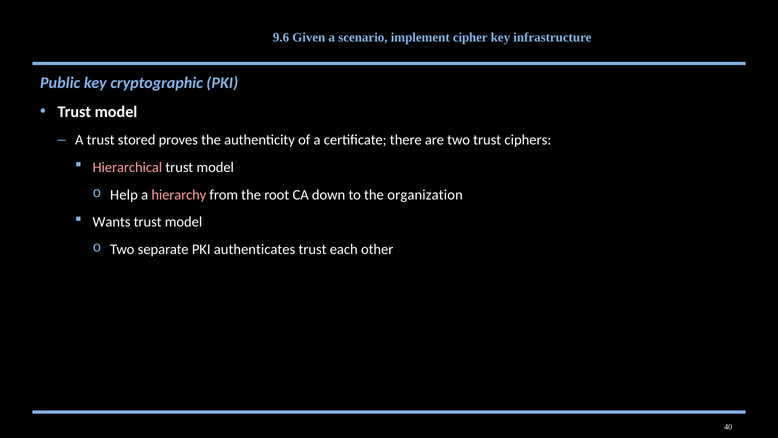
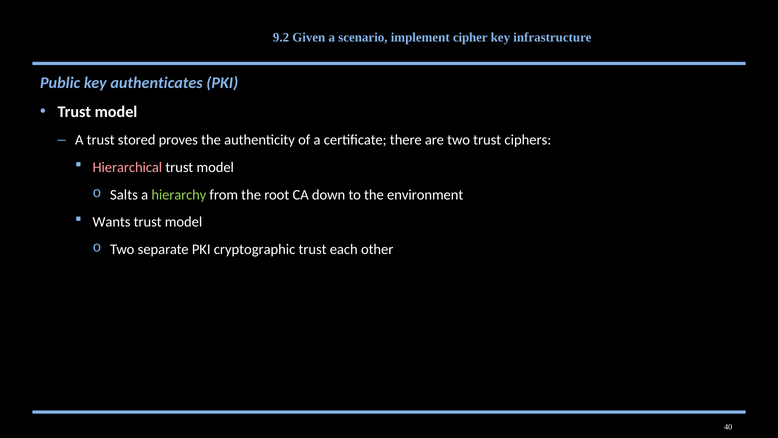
9.6: 9.6 -> 9.2
cryptographic: cryptographic -> authenticates
Help: Help -> Salts
hierarchy colour: pink -> light green
organization: organization -> environment
authenticates: authenticates -> cryptographic
